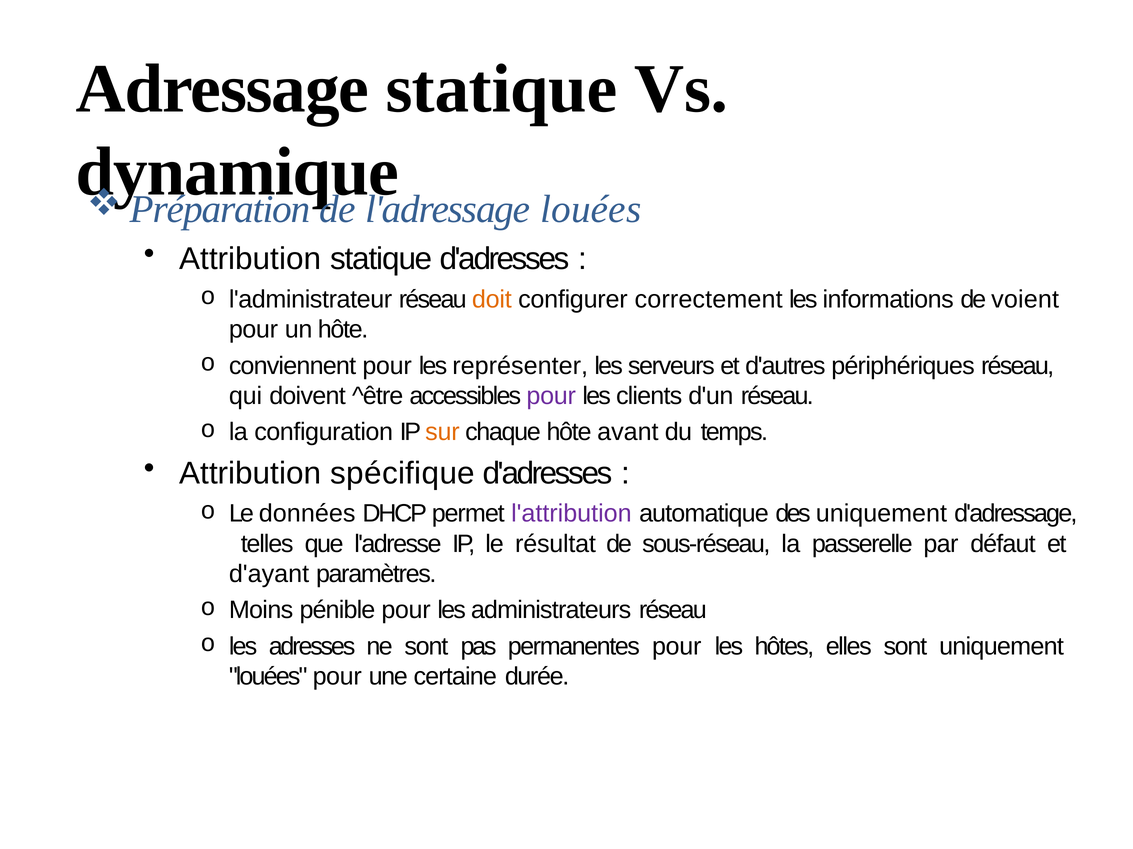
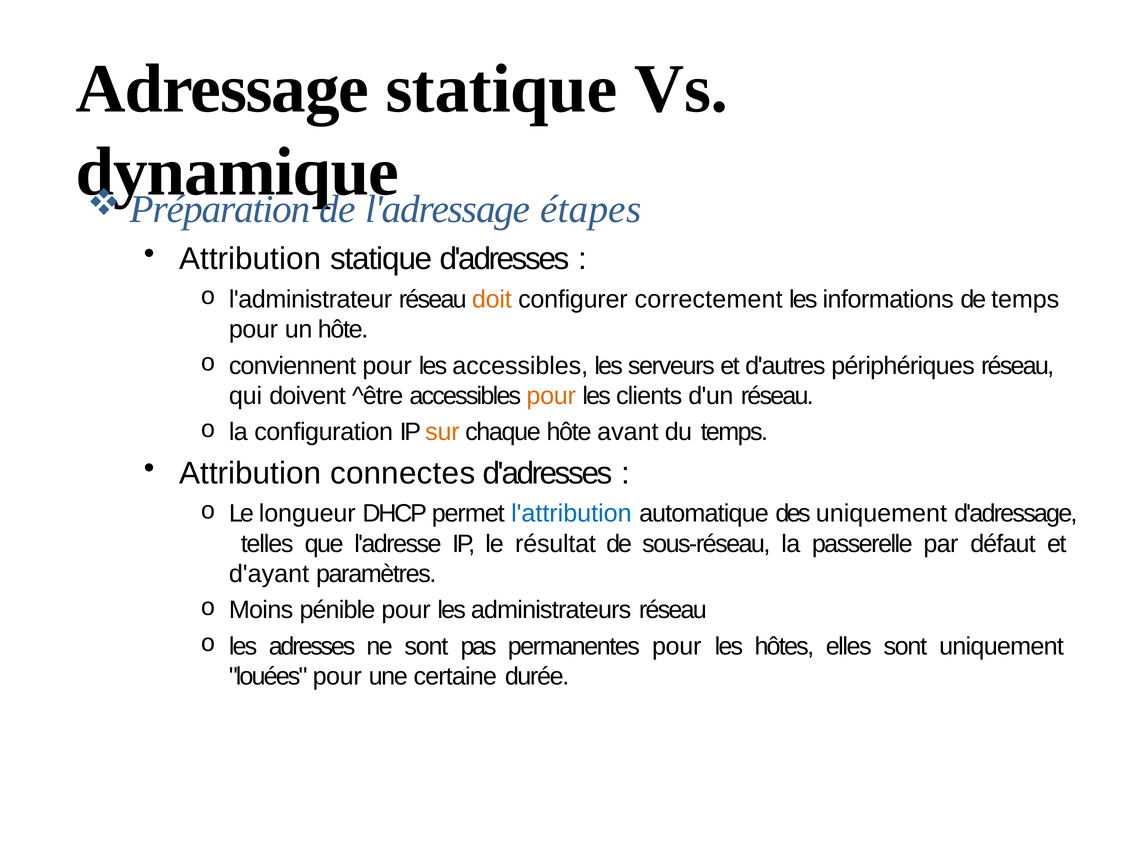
l'adressage louées: louées -> étapes
de voient: voient -> temps
les représenter: représenter -> accessibles
pour at (551, 396) colour: purple -> orange
spécifique: spécifique -> connectes
données: données -> longueur
l'attribution colour: purple -> blue
